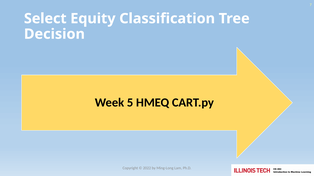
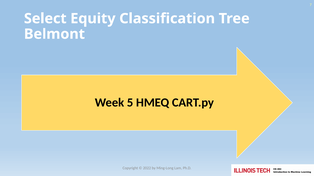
Decision: Decision -> Belmont
